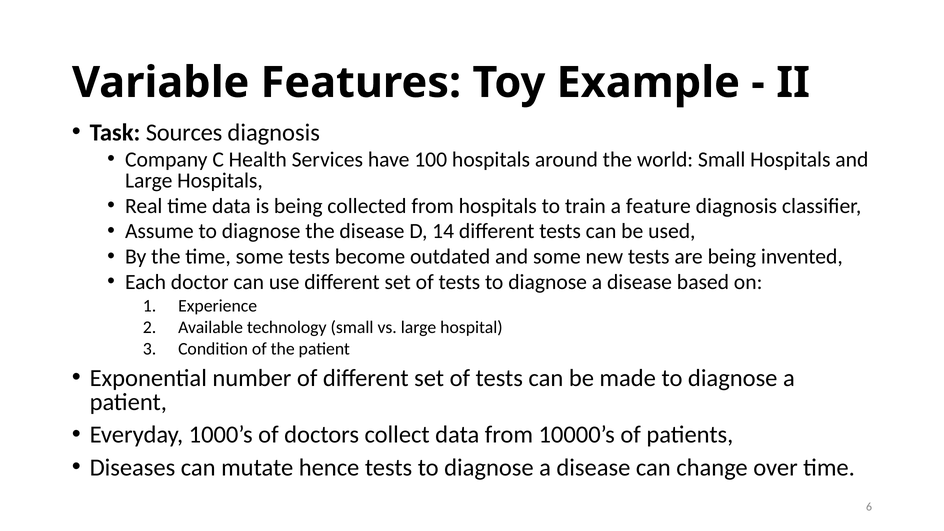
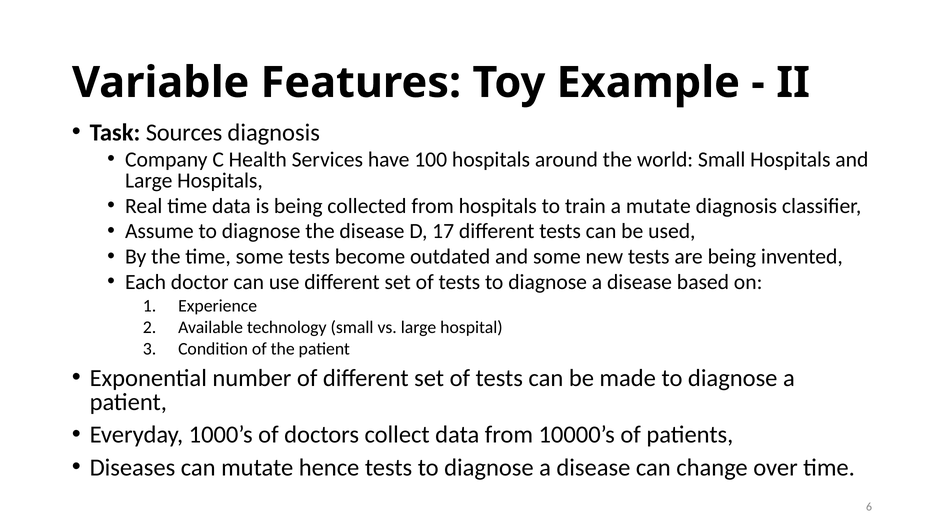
a feature: feature -> mutate
14: 14 -> 17
